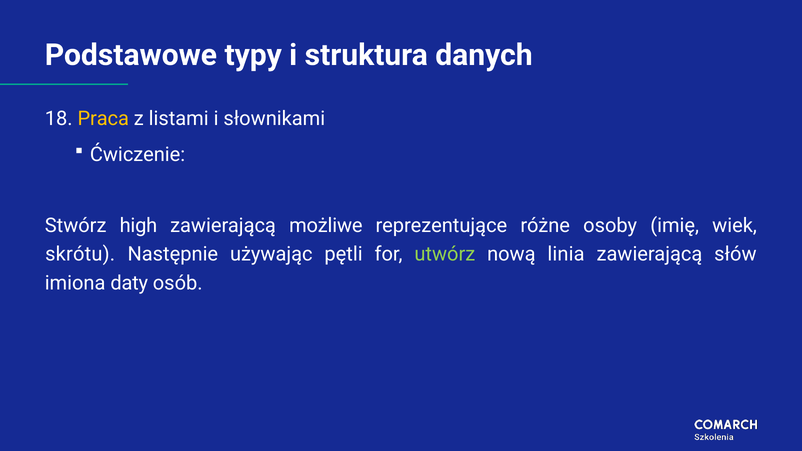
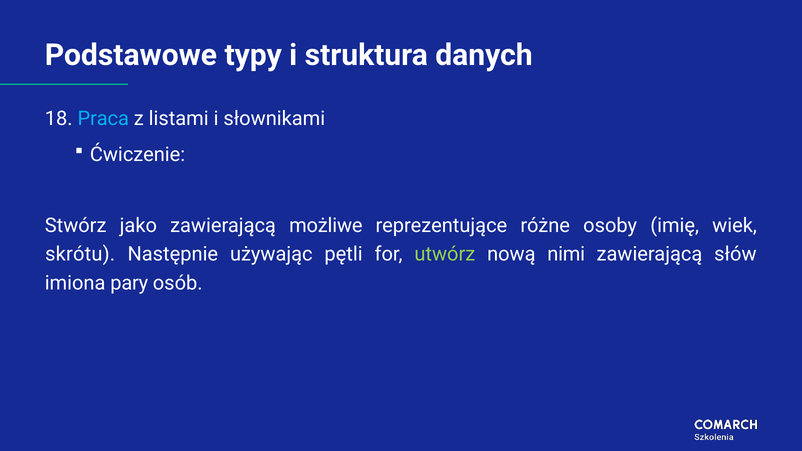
Praca colour: yellow -> light blue
high: high -> jako
linia: linia -> nimi
daty: daty -> pary
